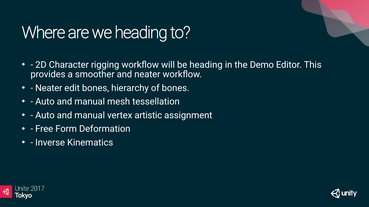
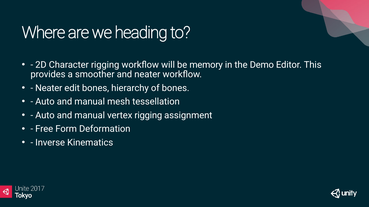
be heading: heading -> memory
vertex artistic: artistic -> rigging
